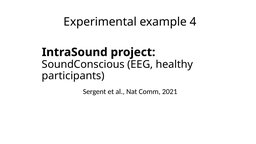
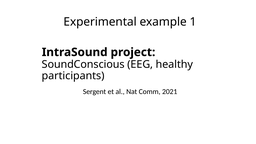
4: 4 -> 1
